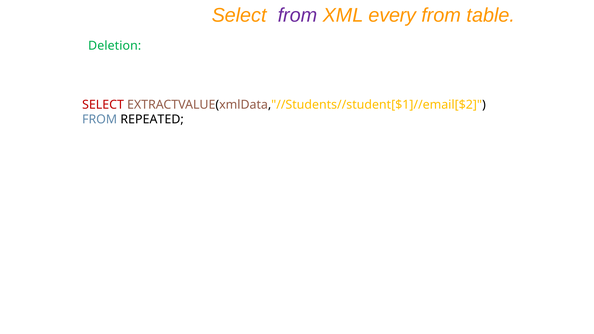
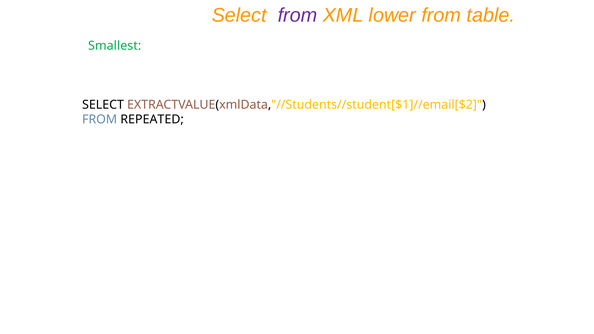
every: every -> lower
Deletion: Deletion -> Smallest
SELECT at (103, 105) colour: red -> black
